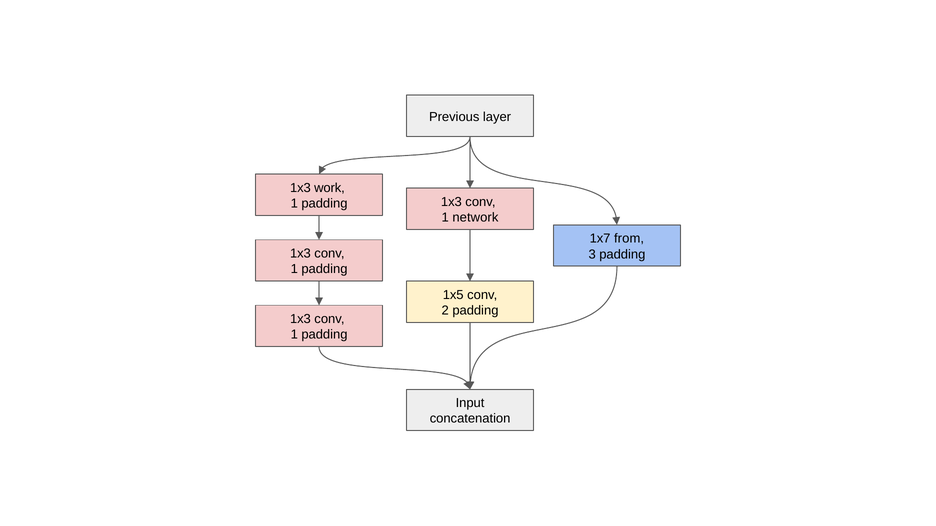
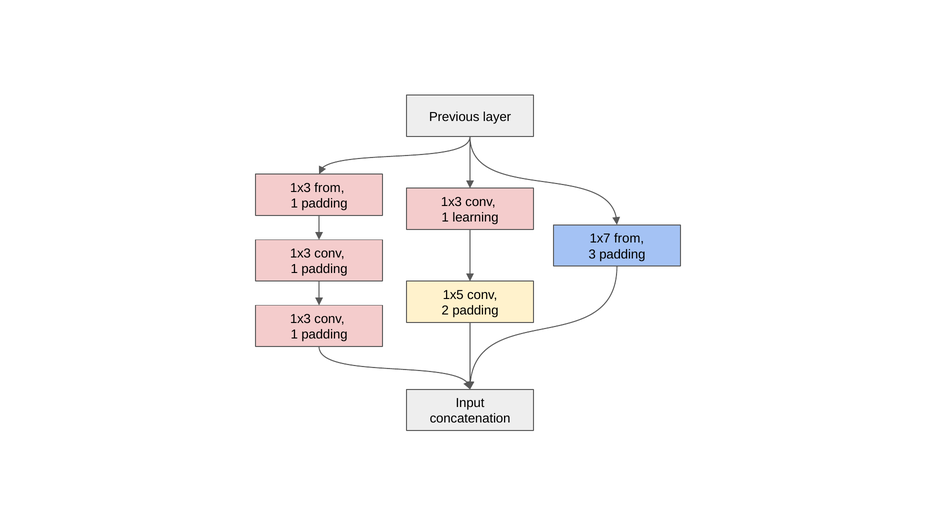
1x3 work: work -> from
network: network -> learning
